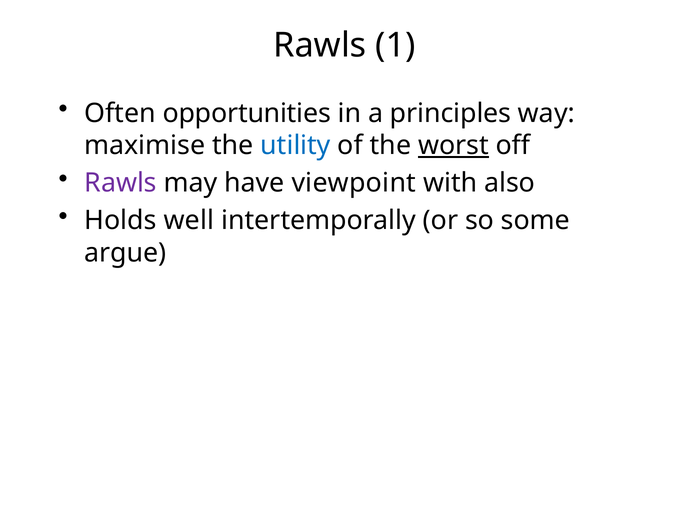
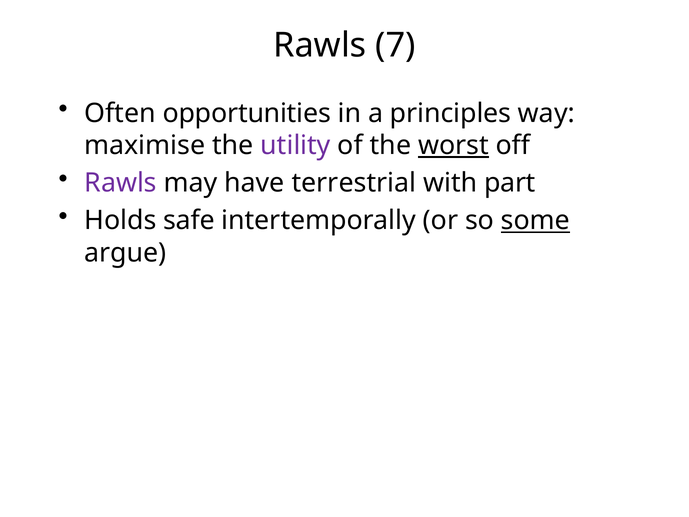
1: 1 -> 7
utility colour: blue -> purple
viewpoint: viewpoint -> terrestrial
also: also -> part
well: well -> safe
some underline: none -> present
